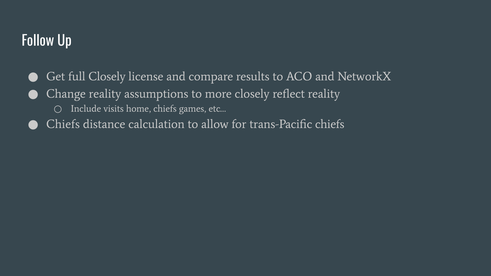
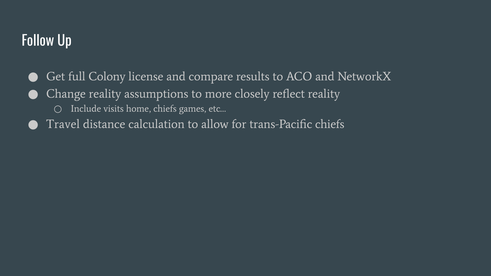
full Closely: Closely -> Colony
Chiefs at (63, 124): Chiefs -> Travel
